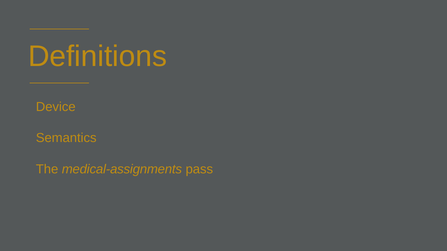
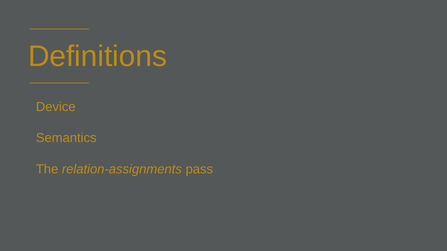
medical-assignments: medical-assignments -> relation-assignments
